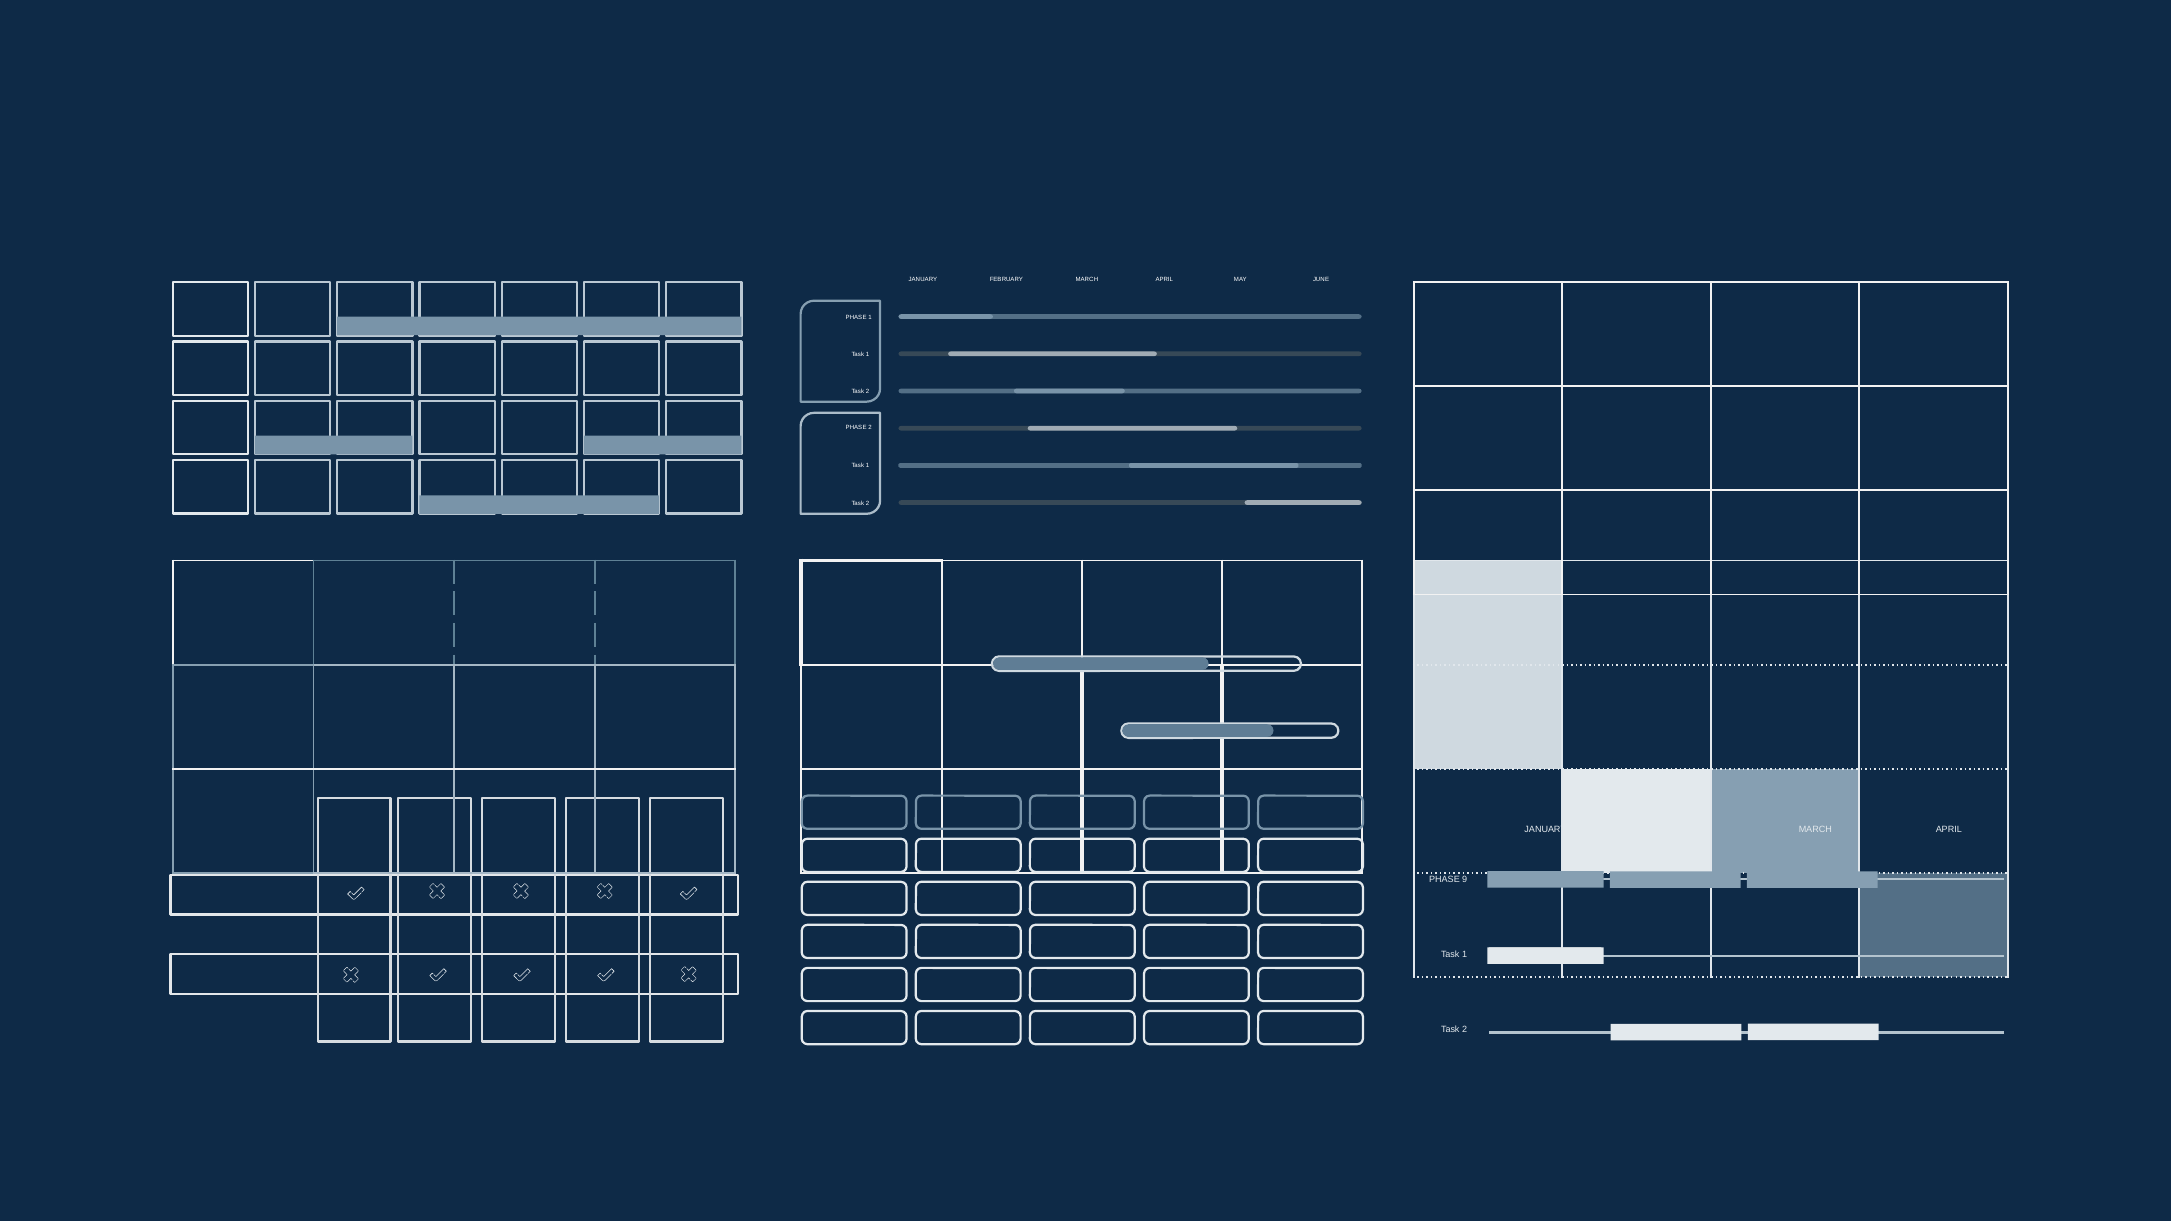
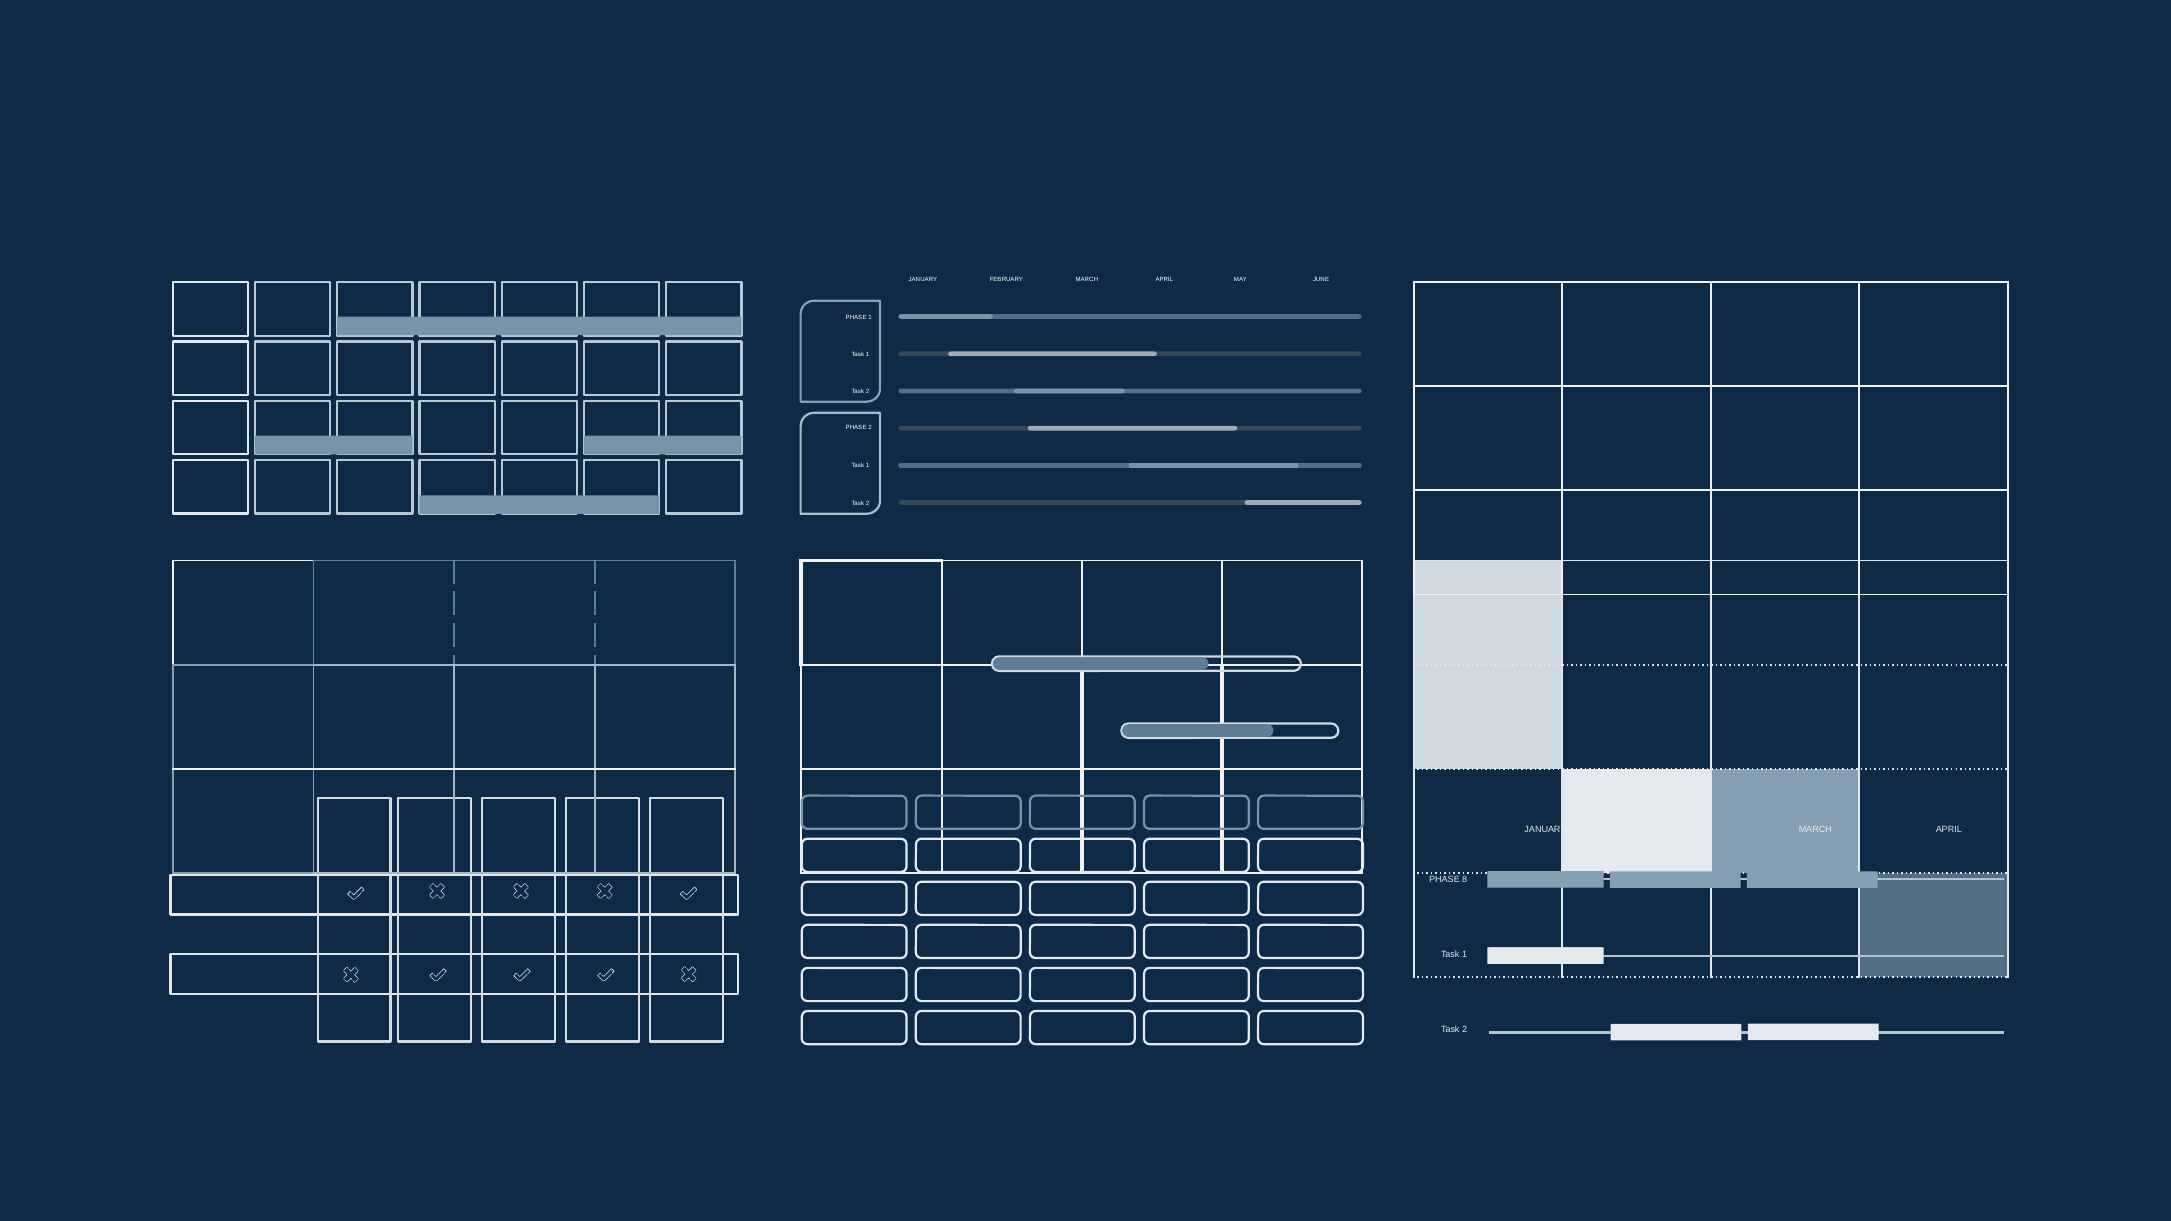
9: 9 -> 8
